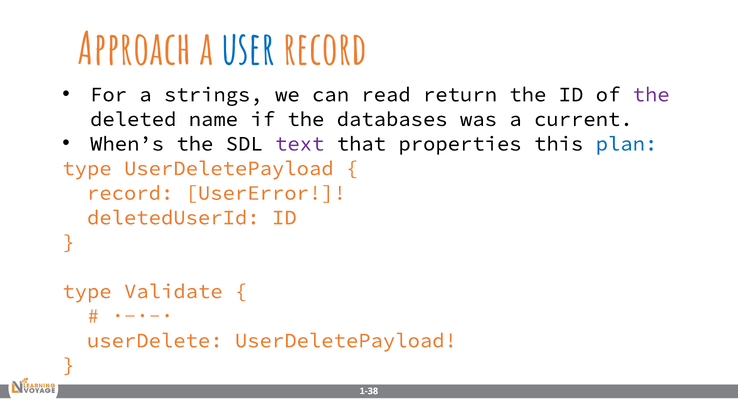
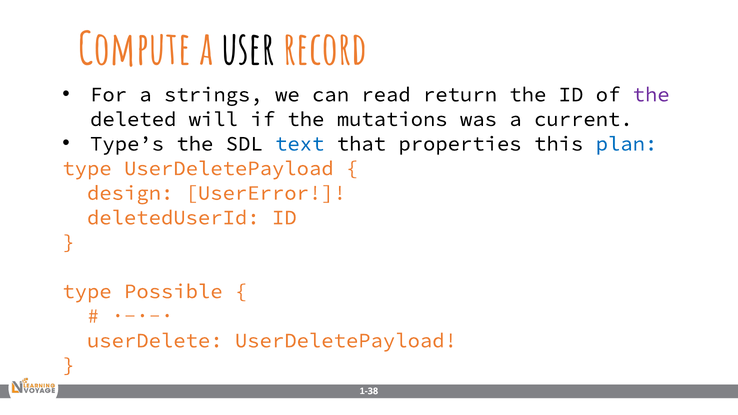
Approach: Approach -> Compute
user colour: blue -> black
name: name -> will
databases: databases -> mutations
When’s: When’s -> Type’s
text colour: purple -> blue
record at (130, 193): record -> design
Validate: Validate -> Possible
